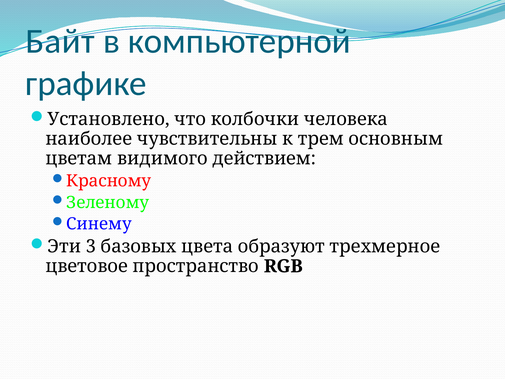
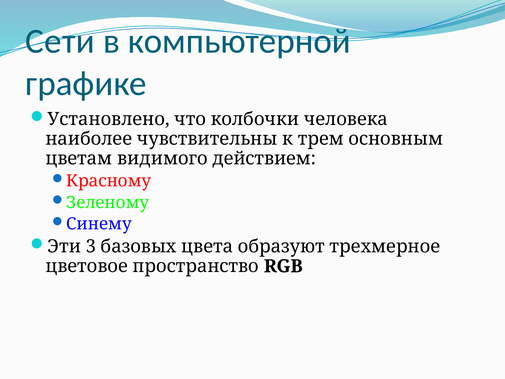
Байт: Байт -> Сети
